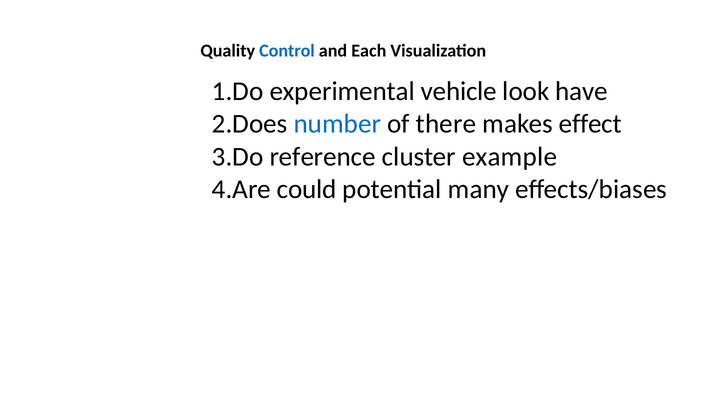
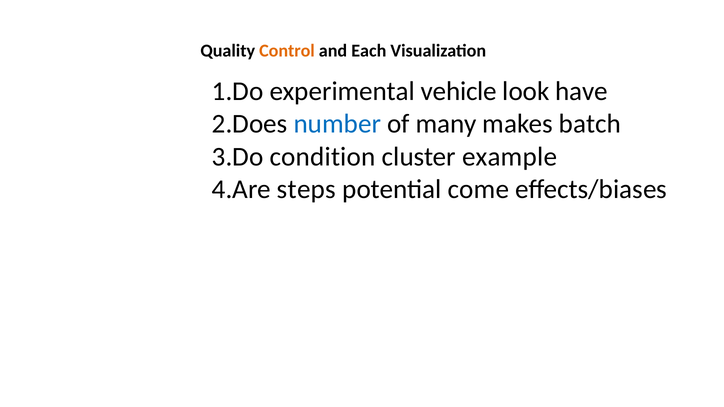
Control colour: blue -> orange
there: there -> many
effect: effect -> batch
reference: reference -> condition
could: could -> steps
many: many -> come
